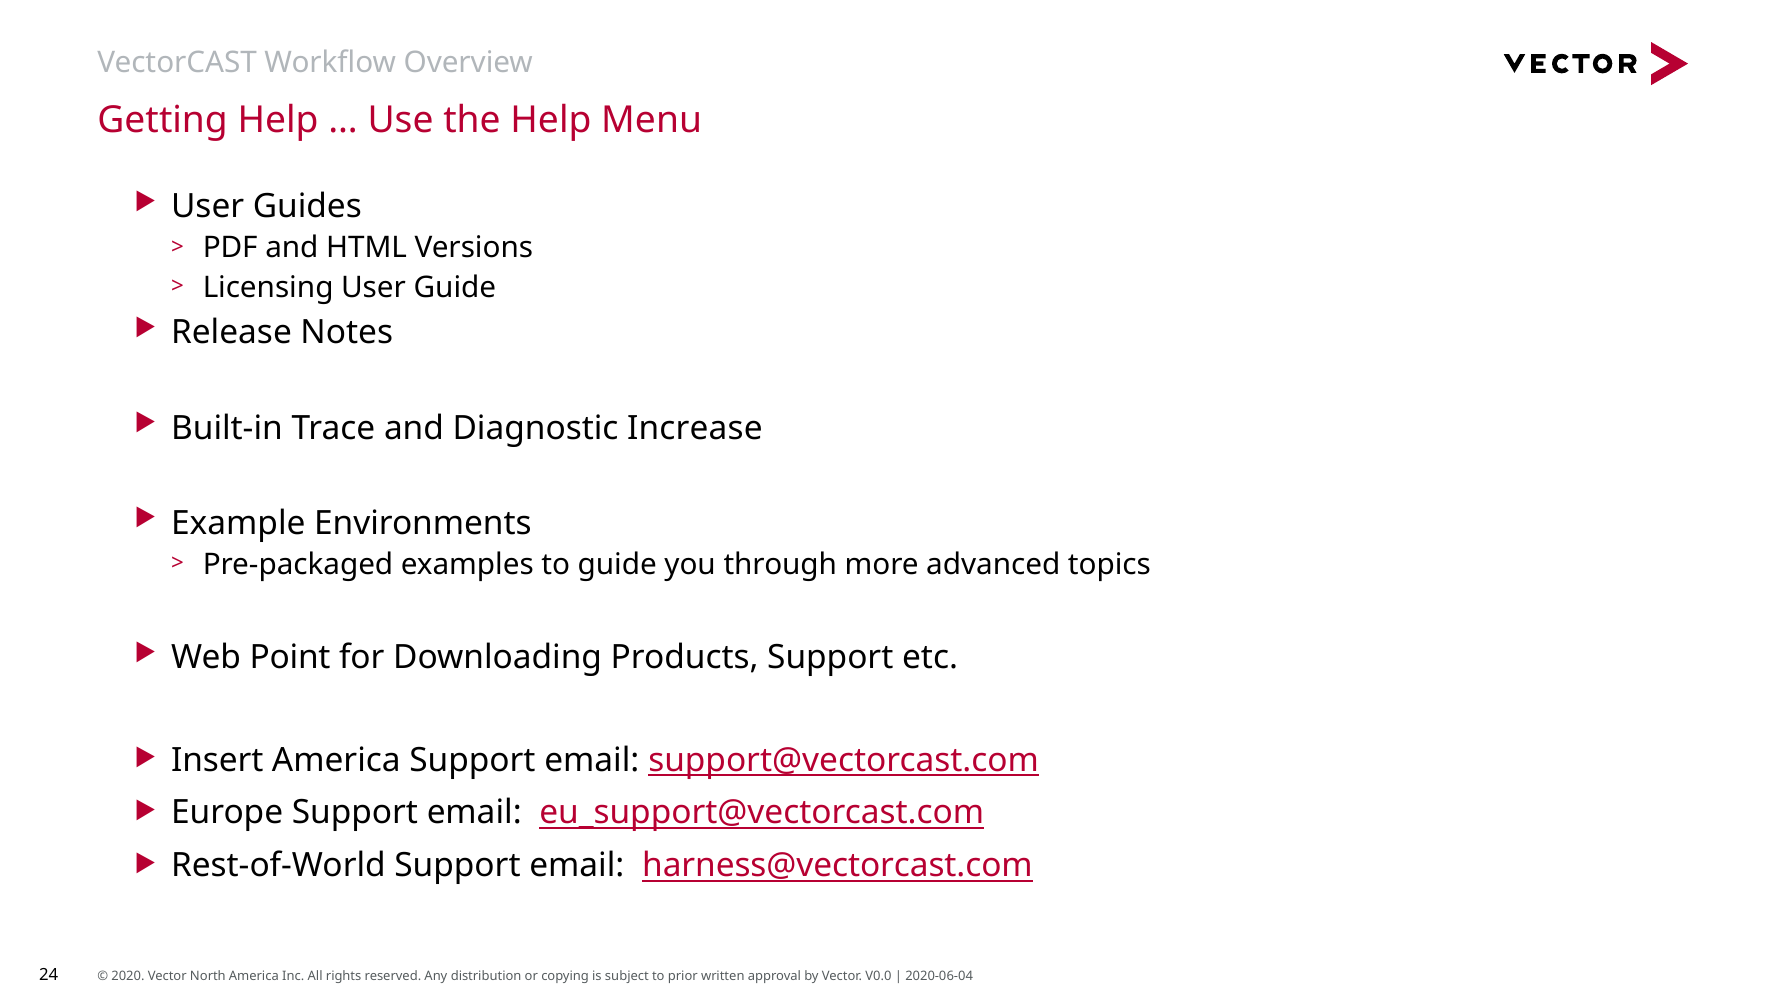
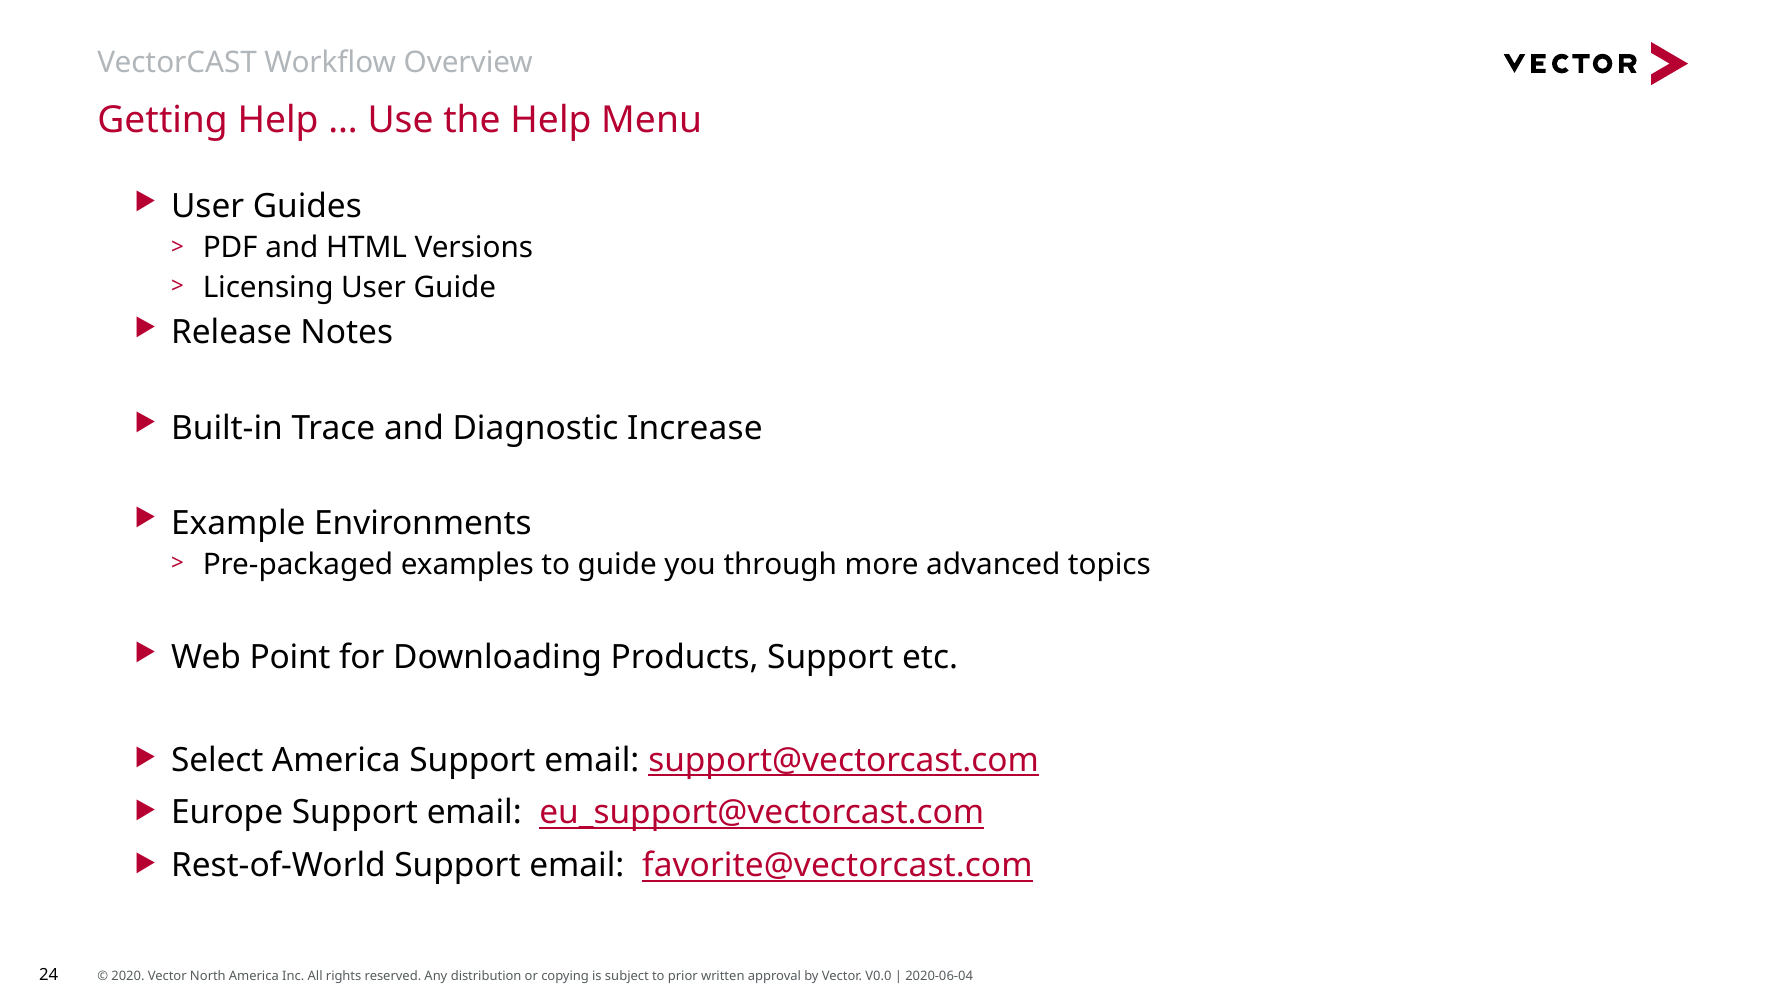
Insert: Insert -> Select
harness@vectorcast.com: harness@vectorcast.com -> favorite@vectorcast.com
